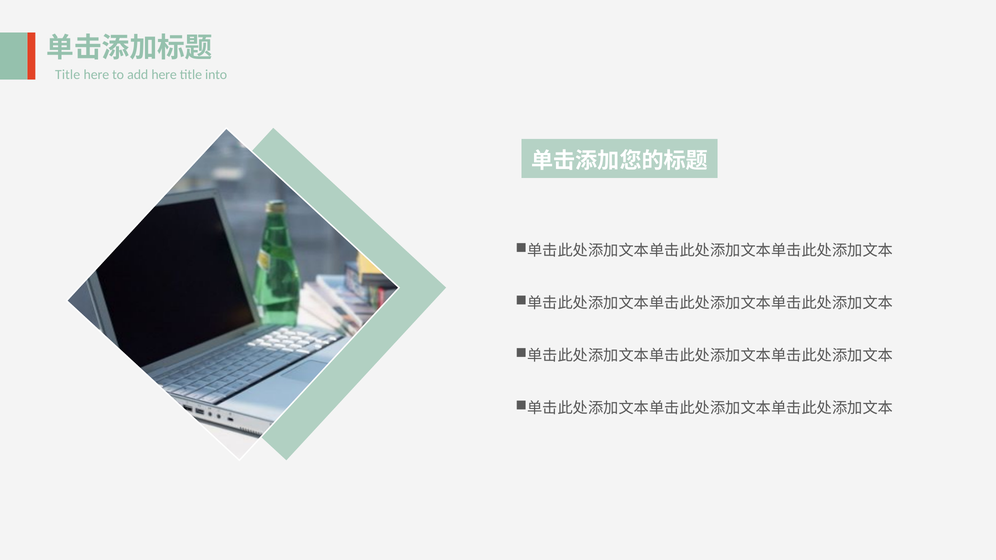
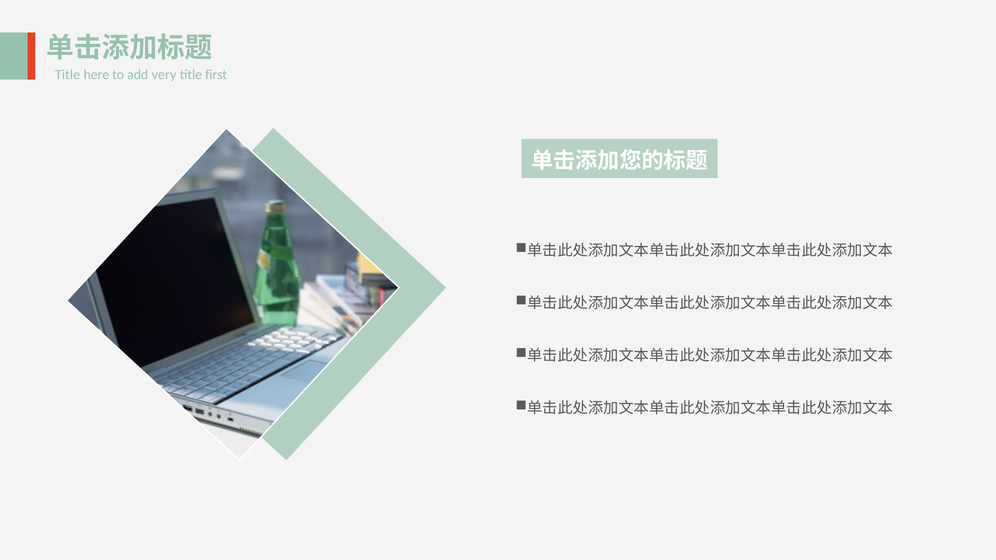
add here: here -> very
into: into -> first
